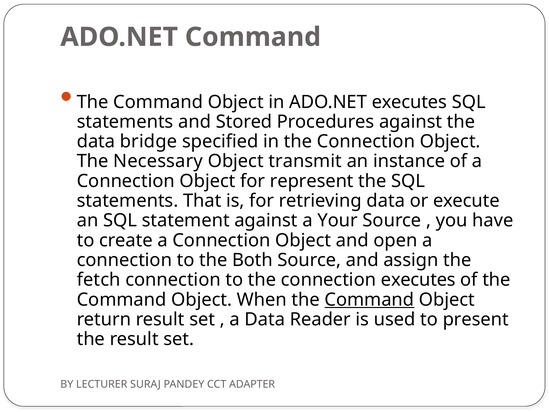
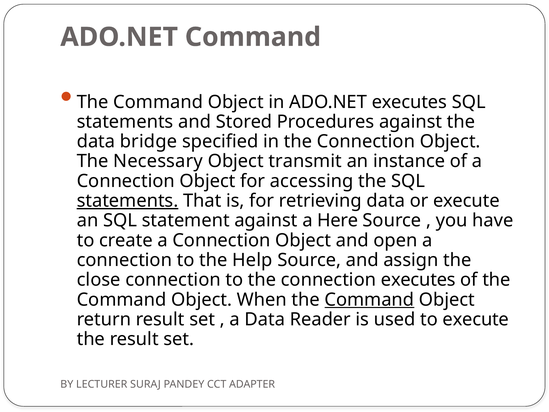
represent: represent -> accessing
statements at (128, 201) underline: none -> present
Your: Your -> Here
Both: Both -> Help
fetch: fetch -> close
to present: present -> execute
